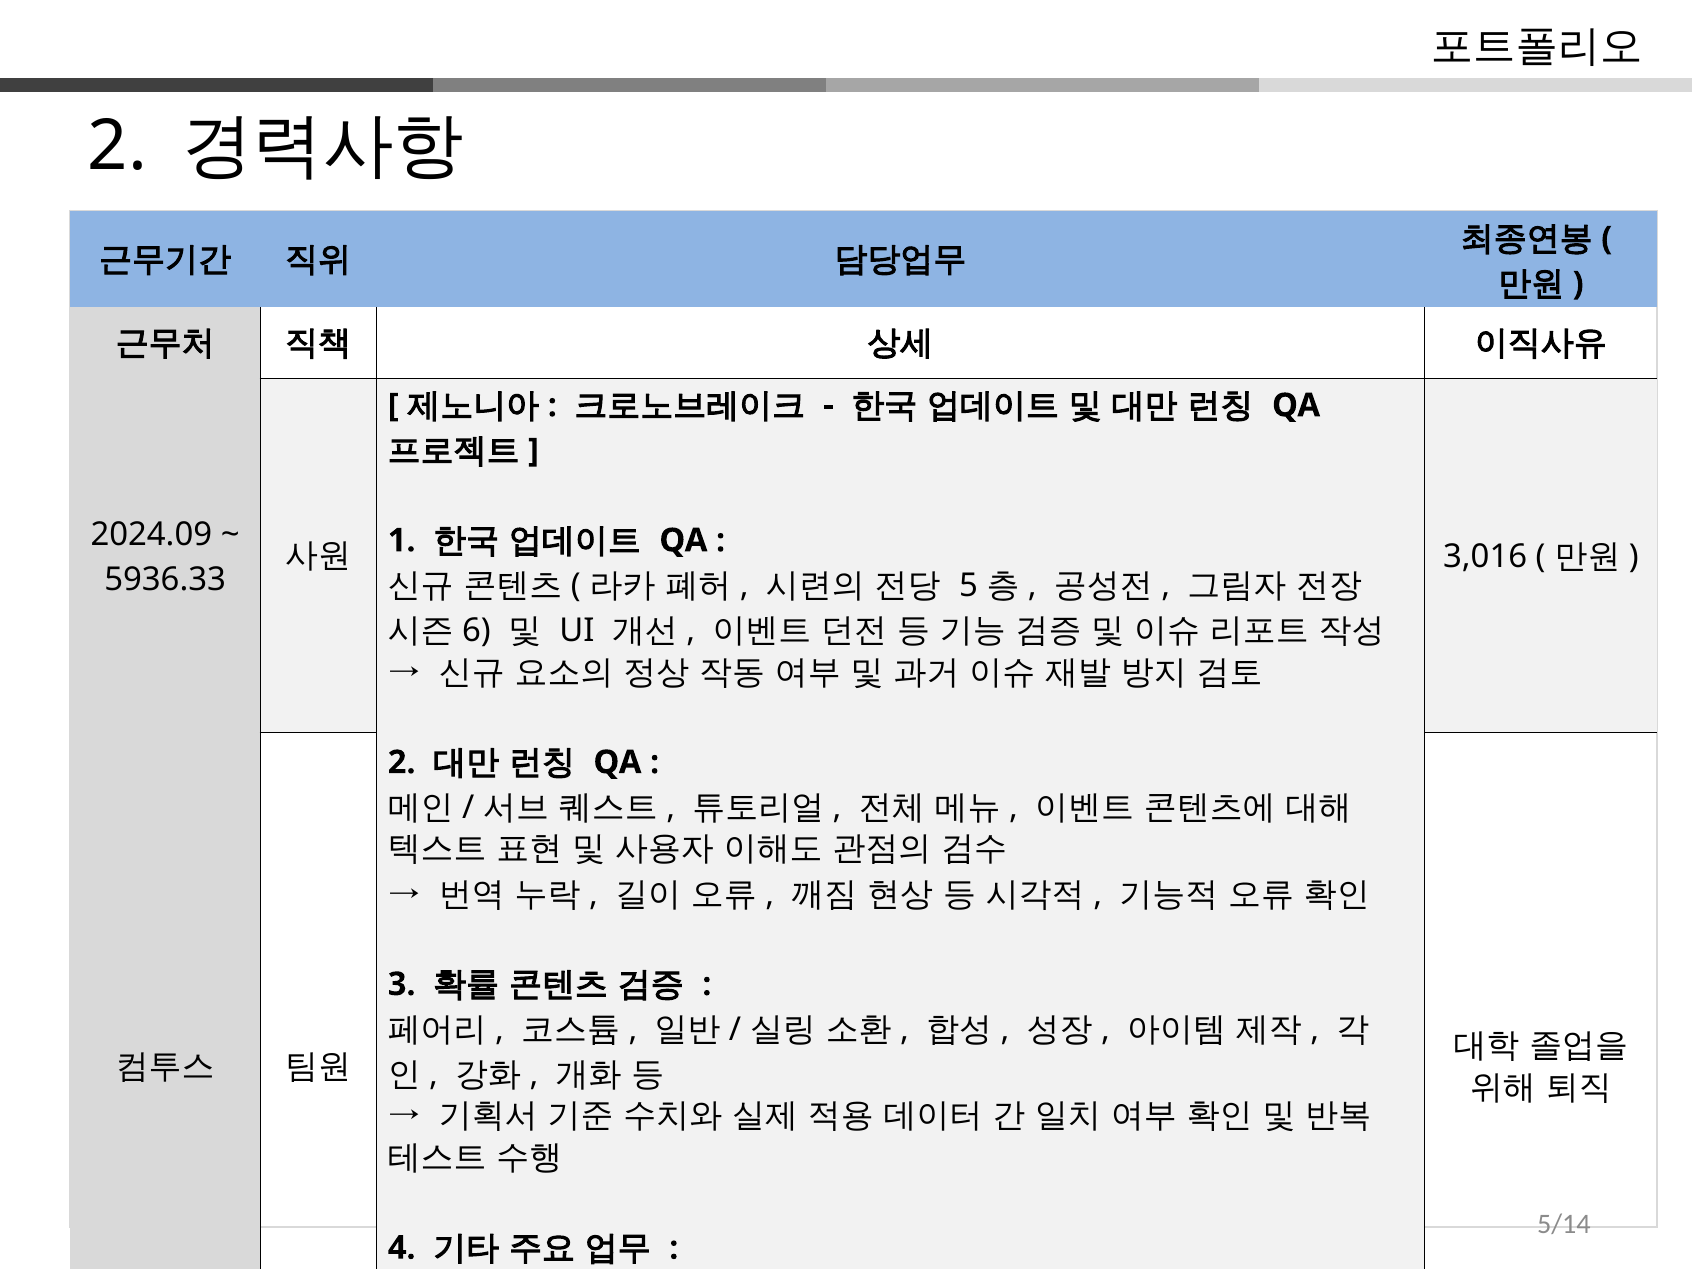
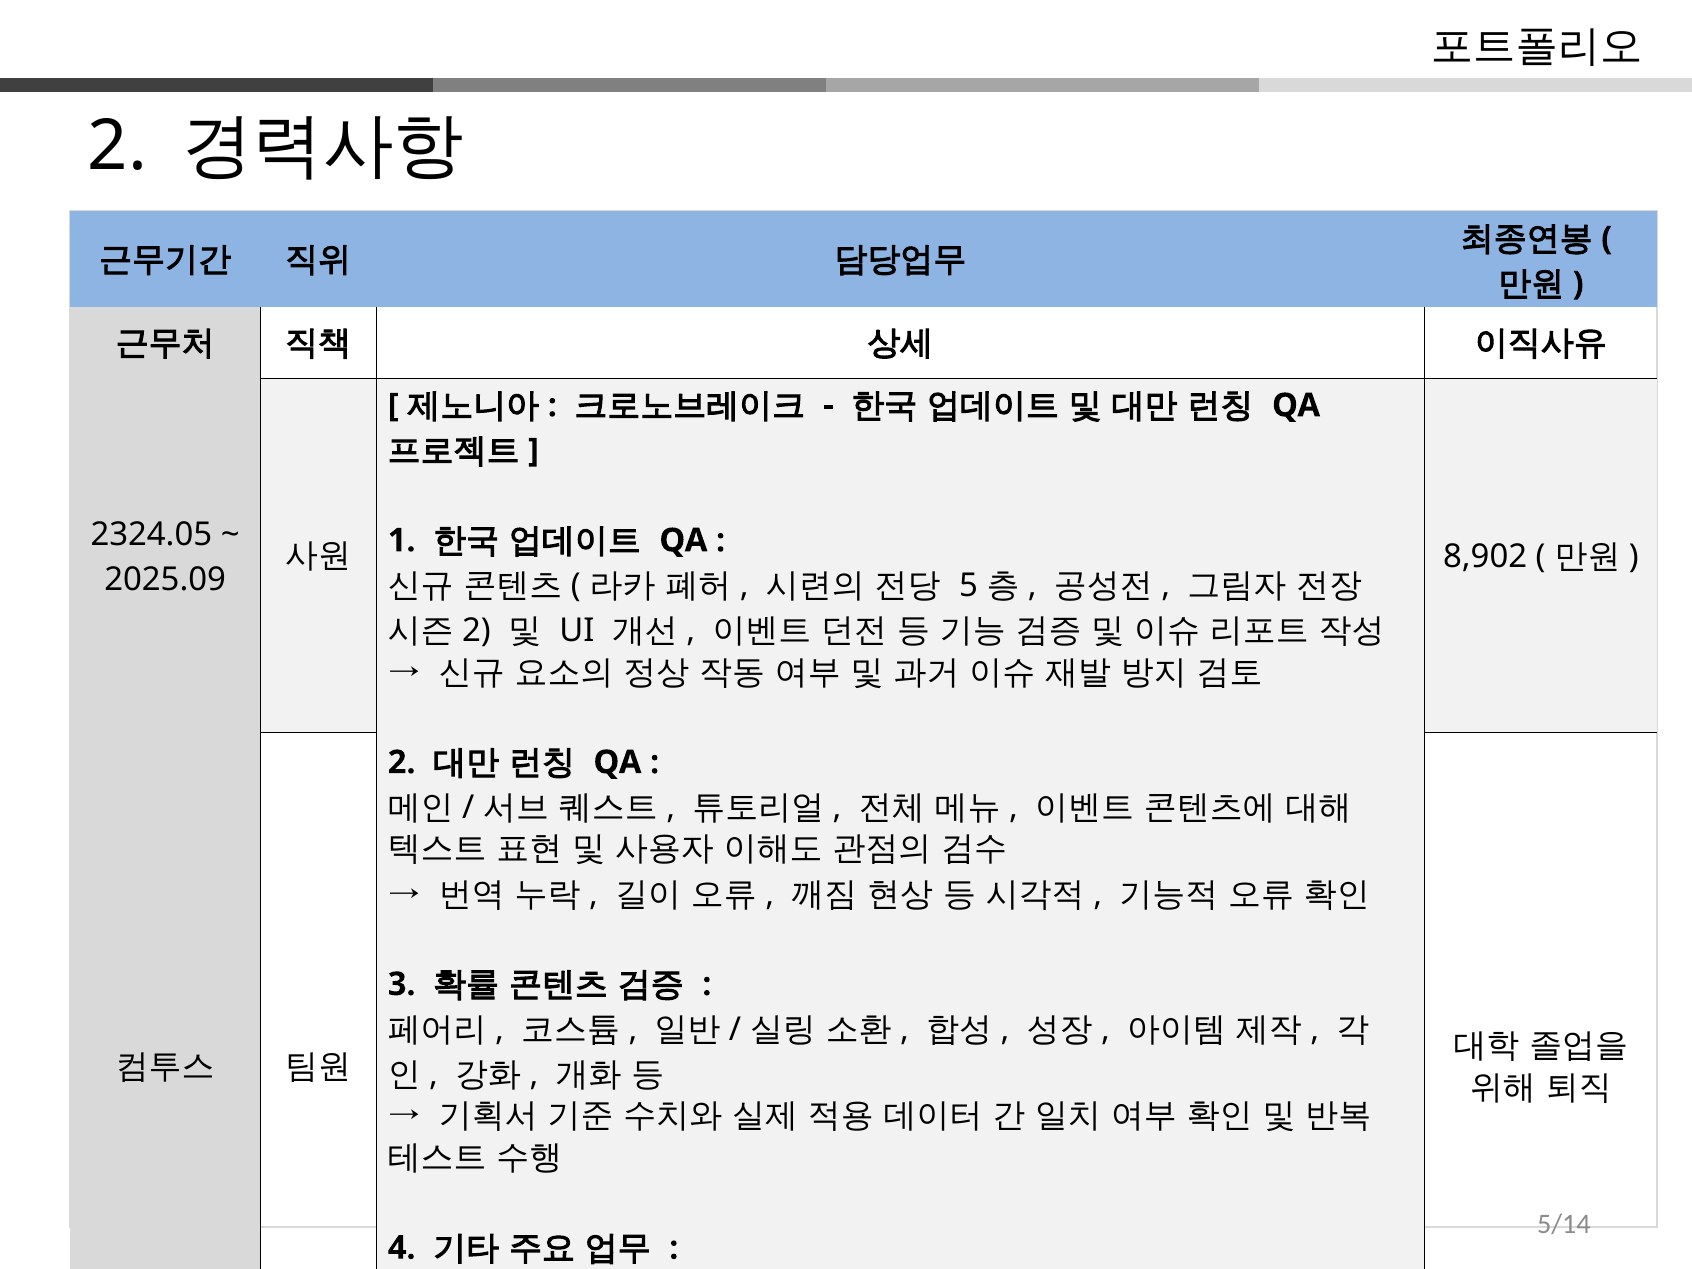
2024.09: 2024.09 -> 2324.05
3,016: 3,016 -> 8,902
5936.33: 5936.33 -> 2025.09
6 at (476, 631): 6 -> 2
